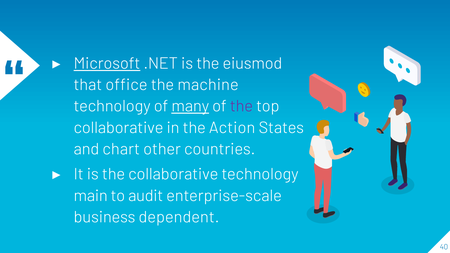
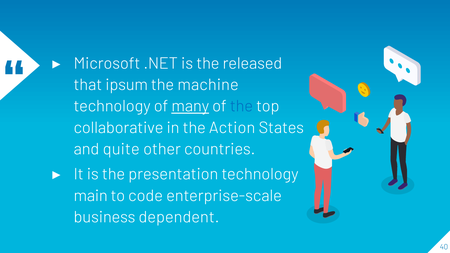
Microsoft underline: present -> none
eiusmod: eiusmod -> released
office: office -> ipsum
the at (241, 106) colour: purple -> blue
chart: chart -> quite
the collaborative: collaborative -> presentation
audit: audit -> code
